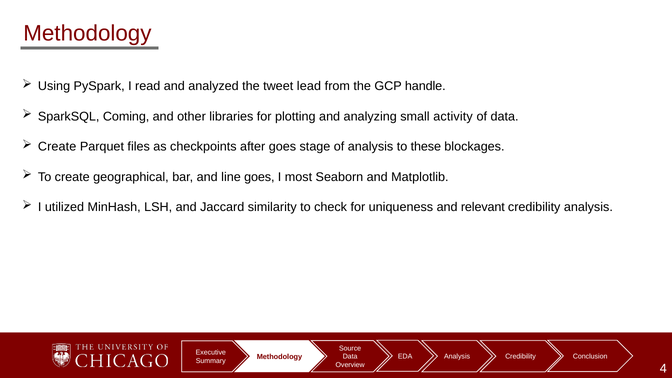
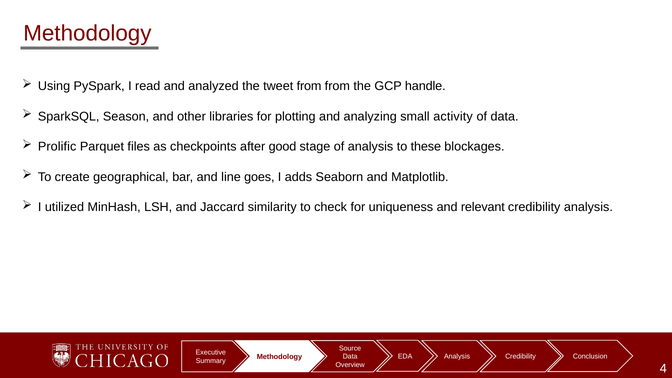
tweet lead: lead -> from
Coming: Coming -> Season
Create at (57, 147): Create -> Prolific
after goes: goes -> good
most: most -> adds
